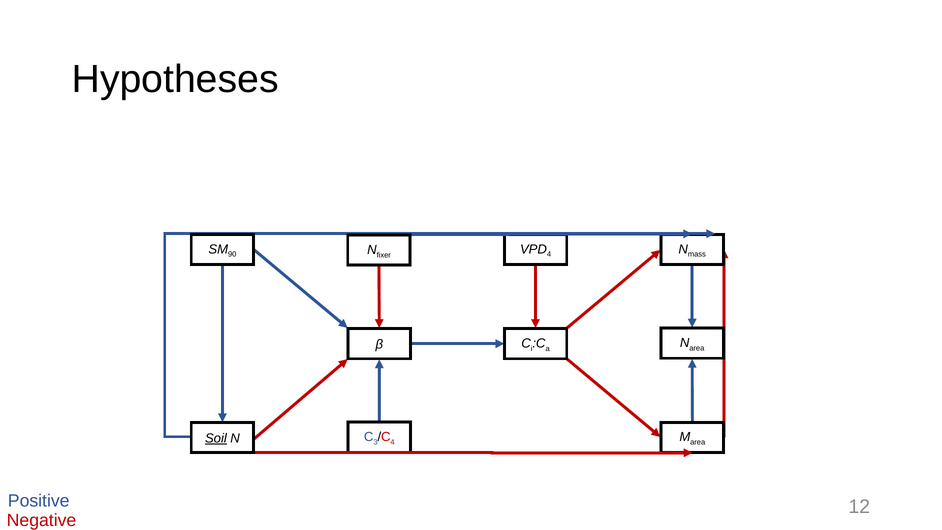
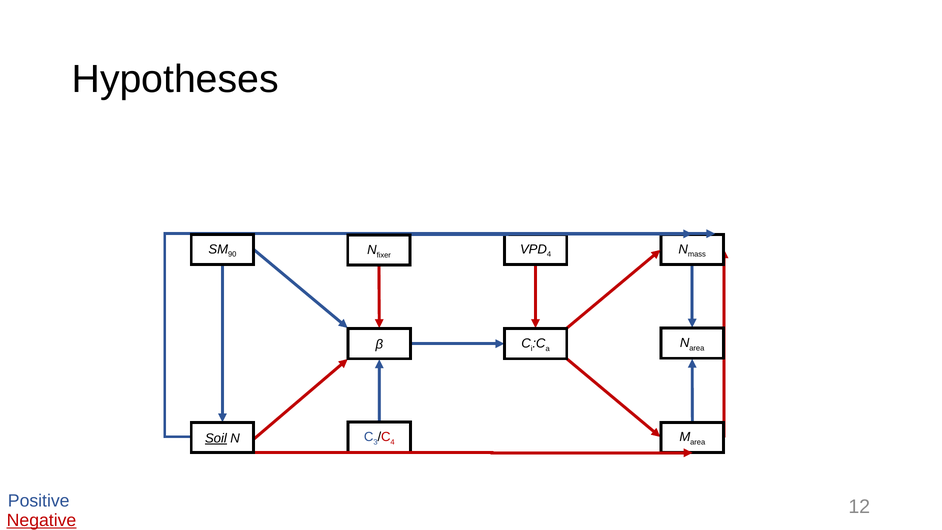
Negative underline: none -> present
